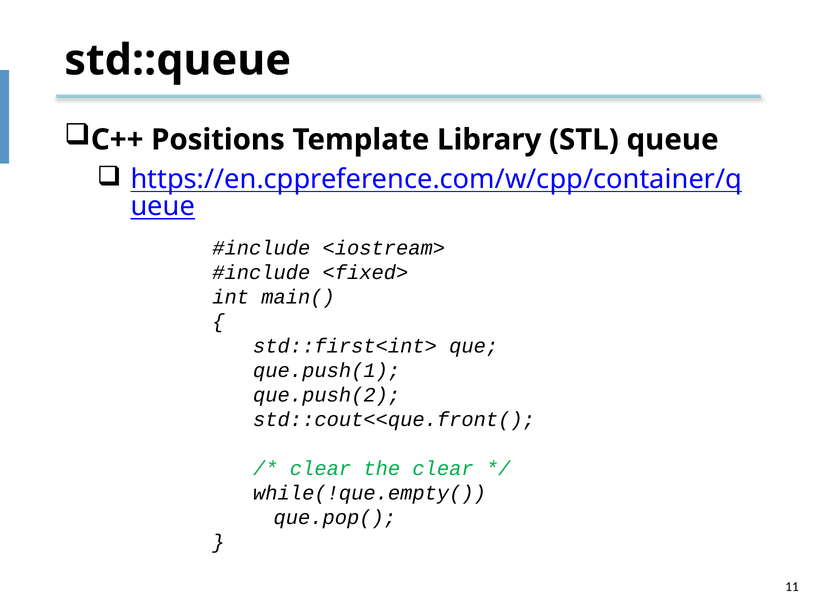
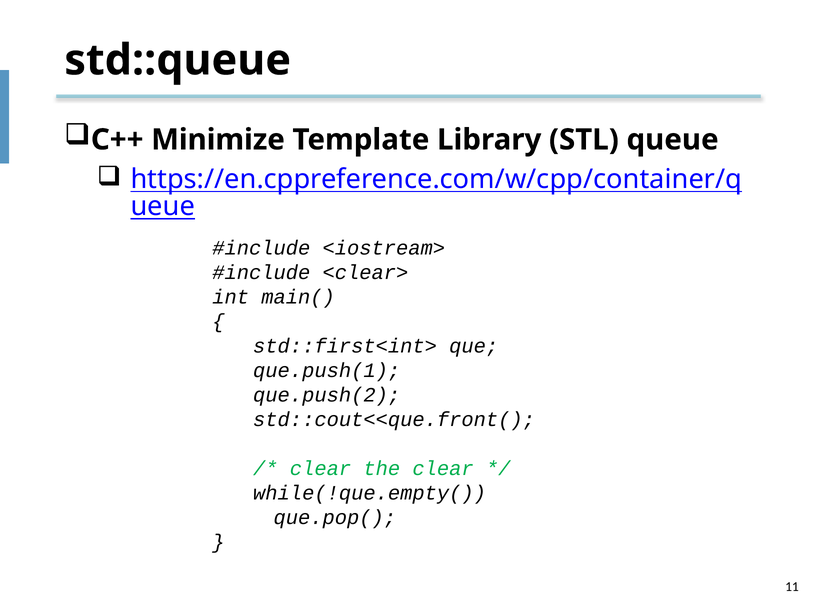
Positions: Positions -> Minimize
<fixed>: <fixed> -> <clear>
